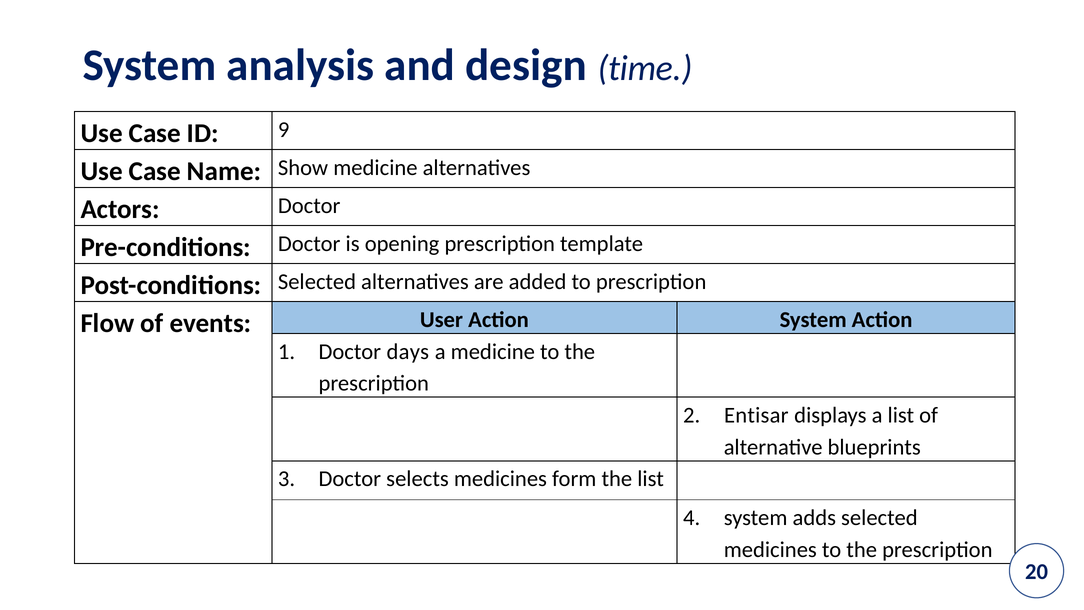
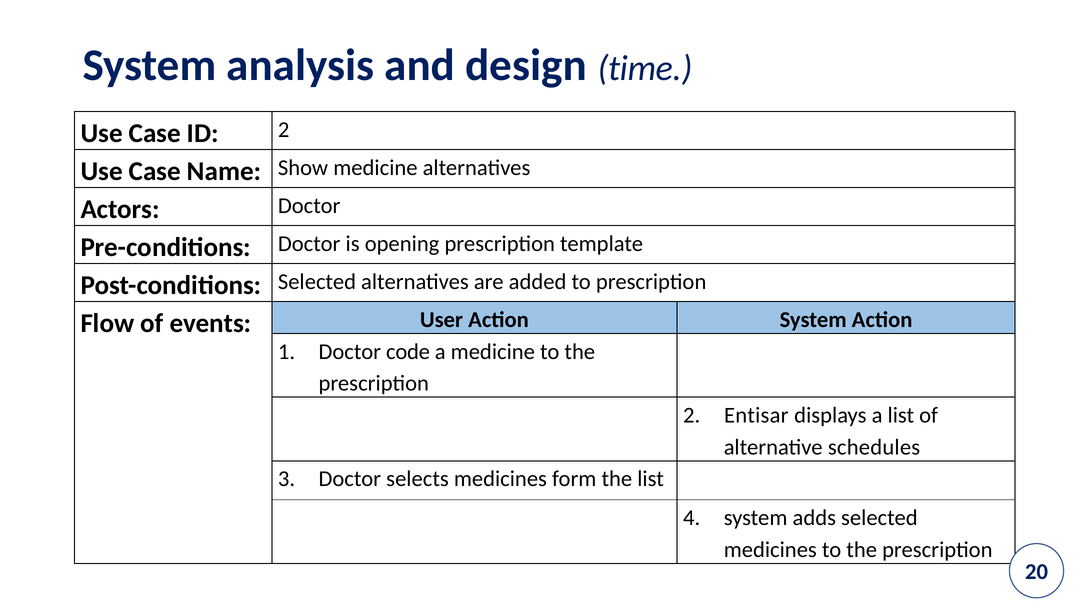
ID 9: 9 -> 2
days: days -> code
blueprints: blueprints -> schedules
